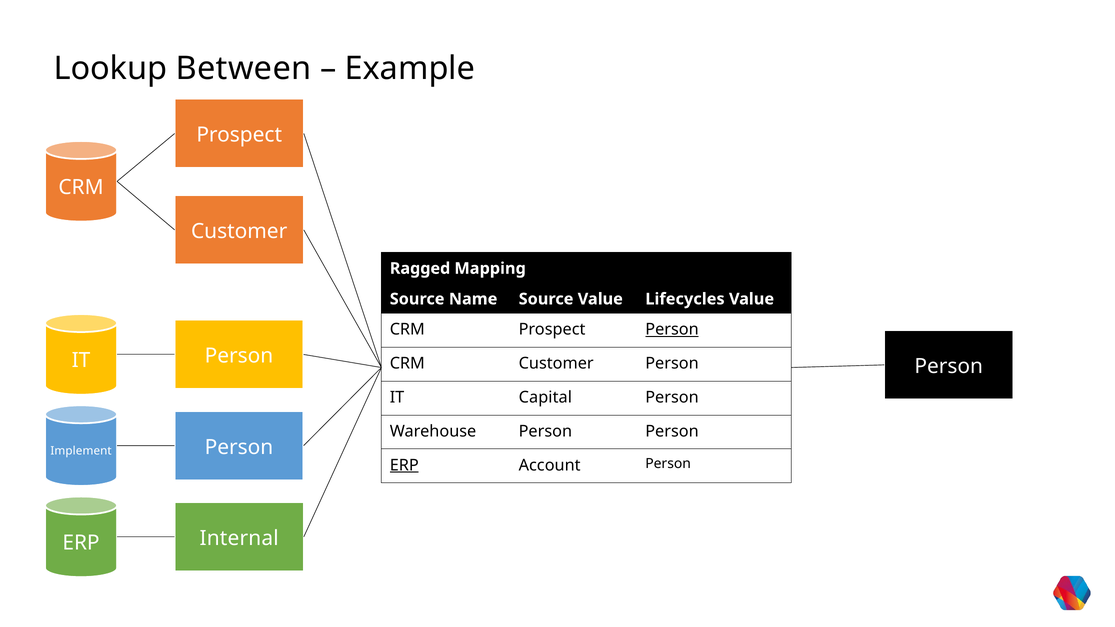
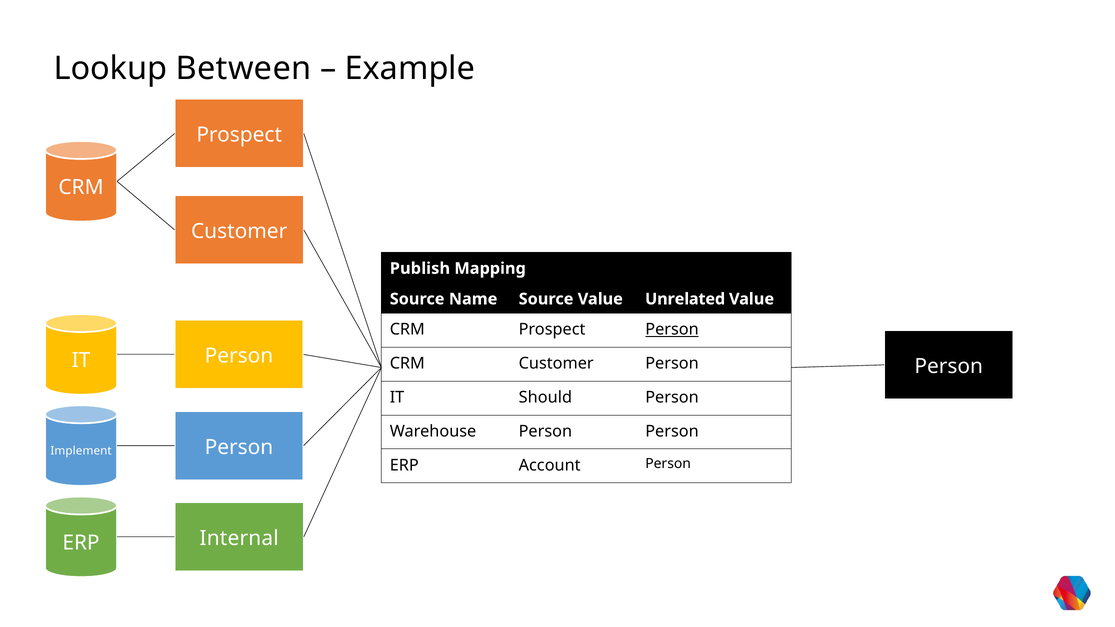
Ragged: Ragged -> Publish
Lifecycles: Lifecycles -> Unrelated
Capital: Capital -> Should
ERP at (404, 465) underline: present -> none
